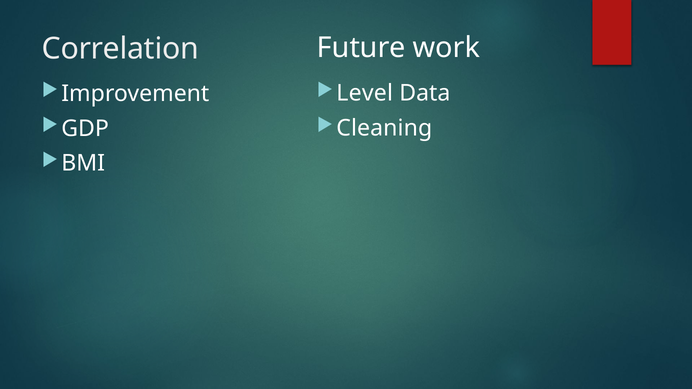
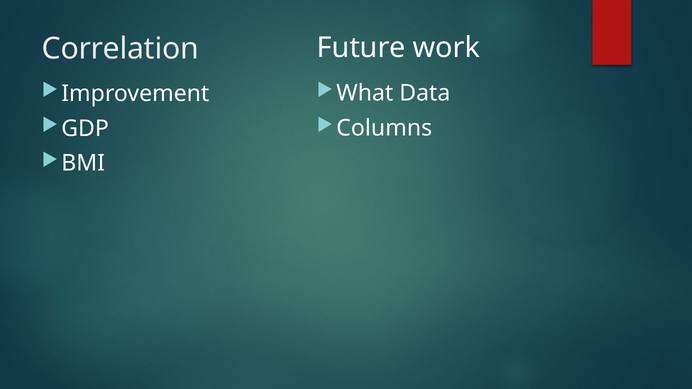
Level: Level -> What
Cleaning: Cleaning -> Columns
